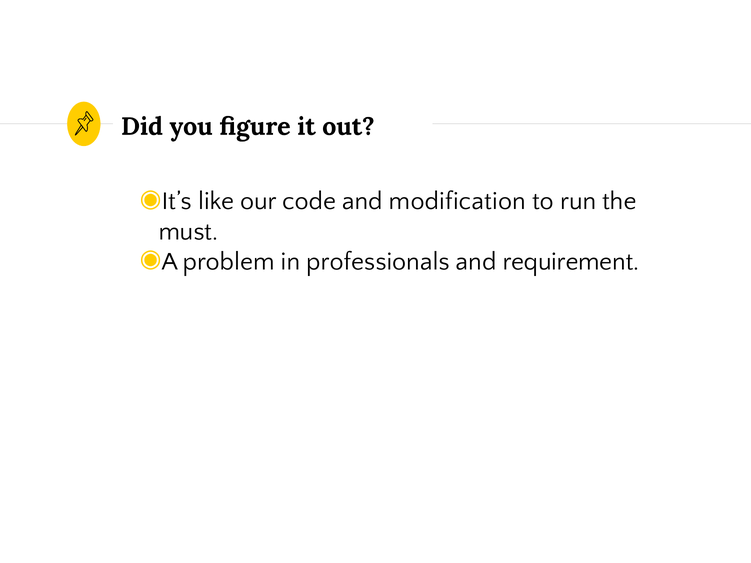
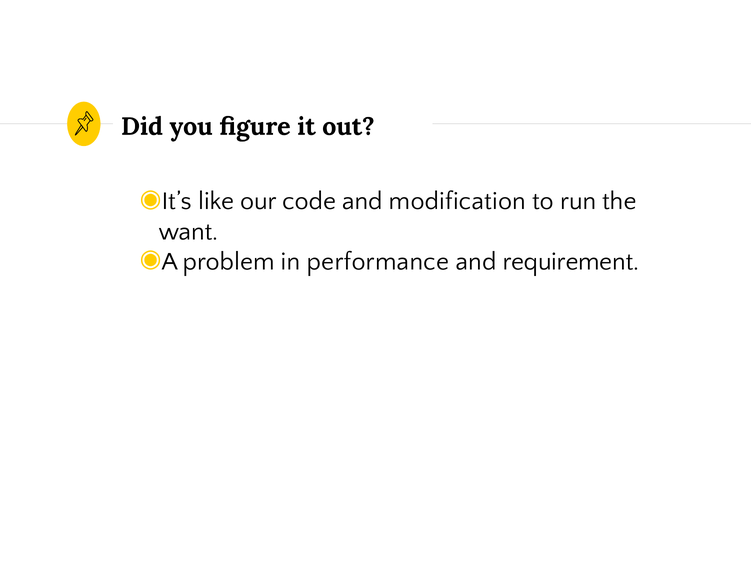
must: must -> want
professionals: professionals -> performance
